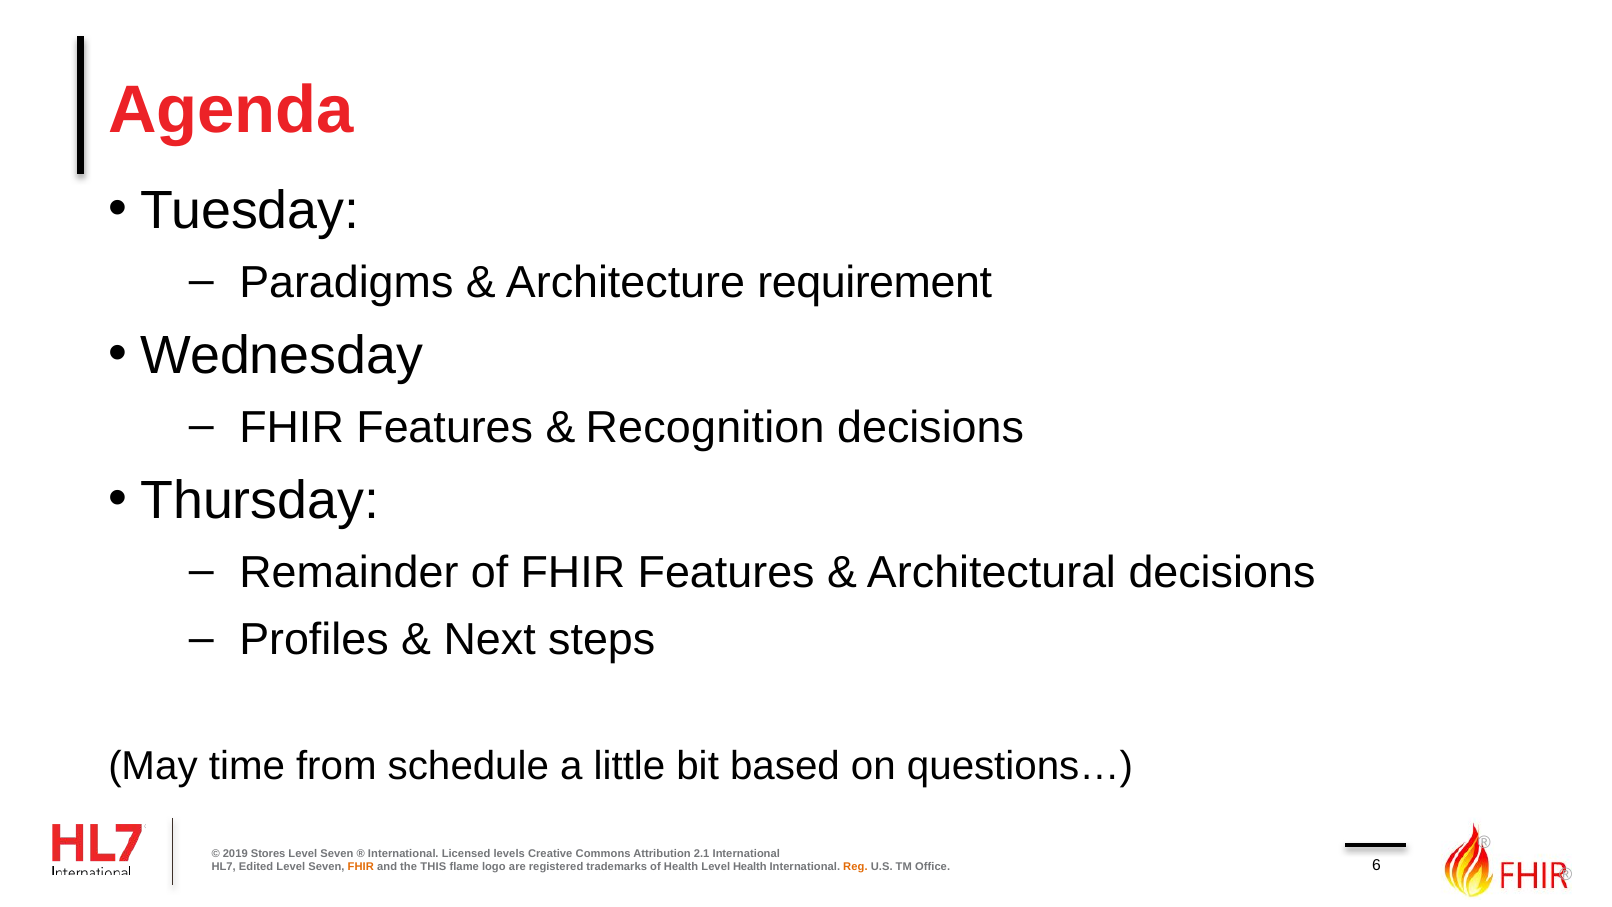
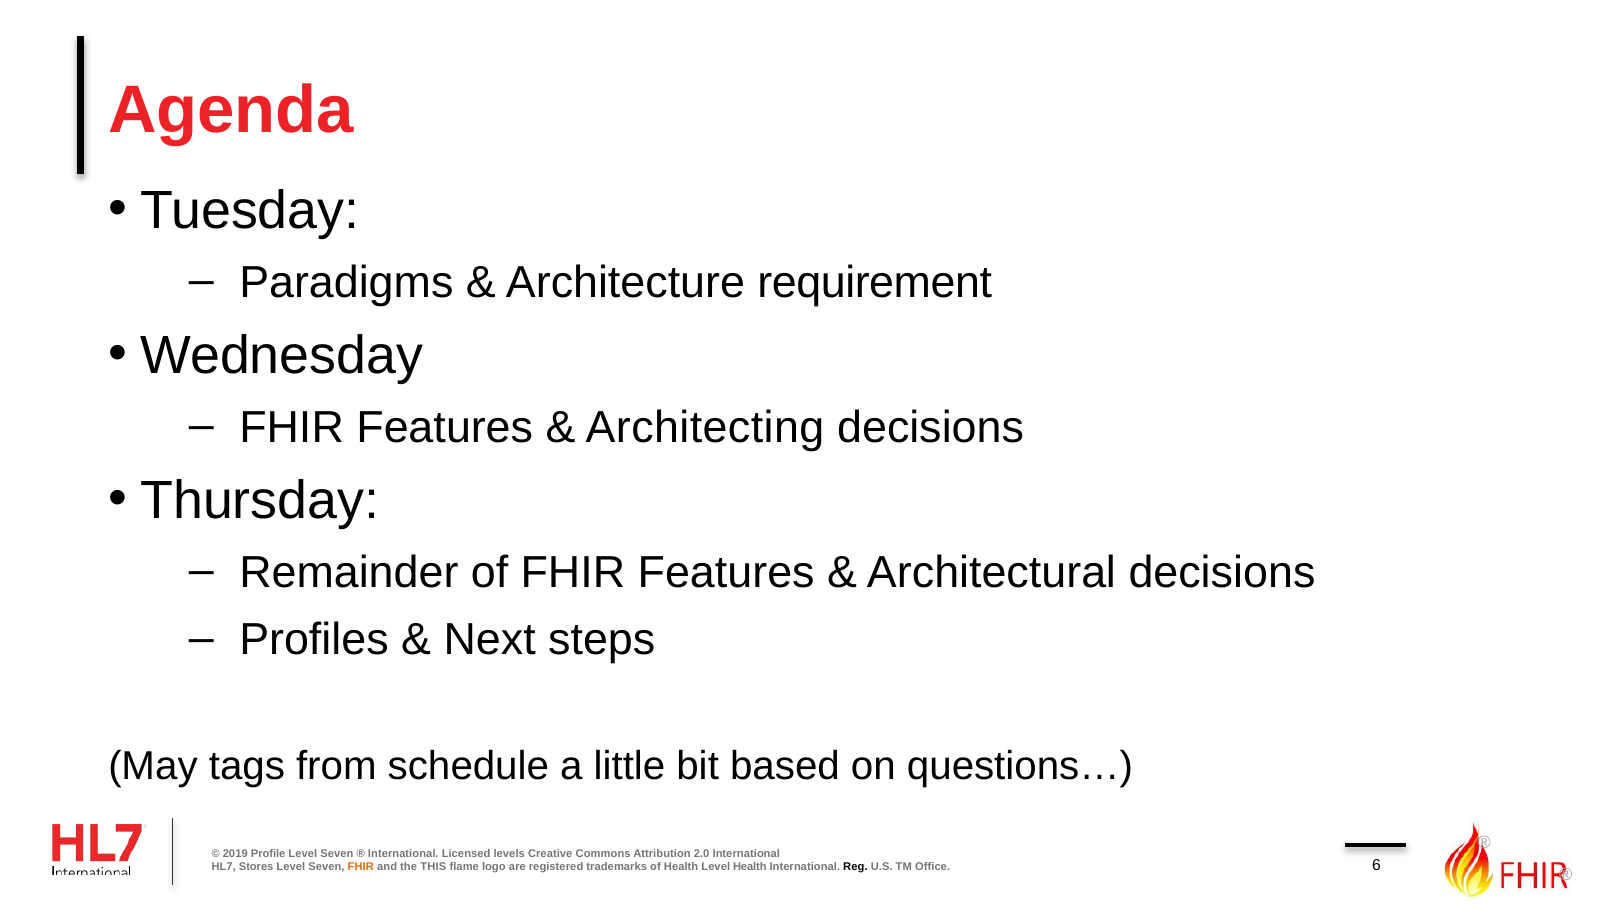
Recognition: Recognition -> Architecting
time: time -> tags
Stores: Stores -> Profile
2.1: 2.1 -> 2.0
Edited: Edited -> Stores
Reg colour: orange -> black
